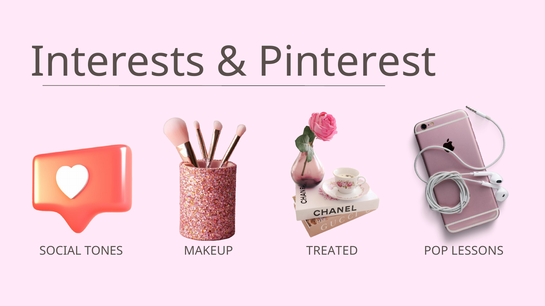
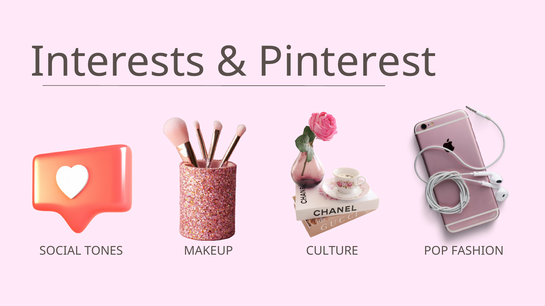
TREATED: TREATED -> CULTURE
LESSONS: LESSONS -> FASHION
